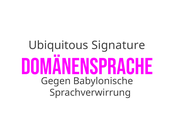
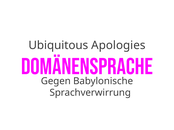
Signature: Signature -> Apologies
